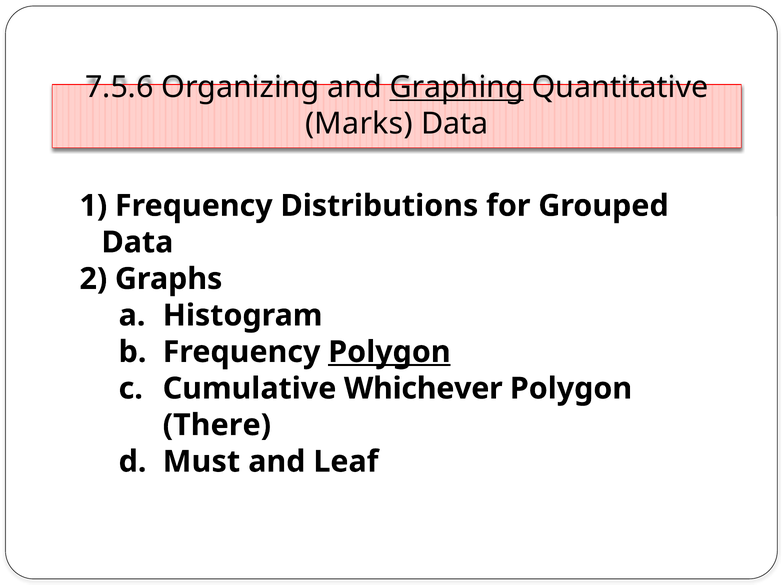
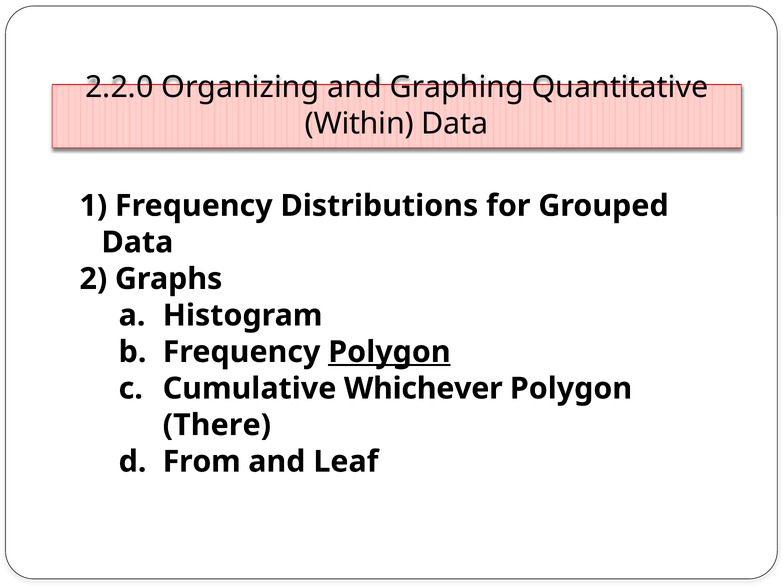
7.5.6: 7.5.6 -> 2.2.0
Graphing underline: present -> none
Marks: Marks -> Within
Must: Must -> From
